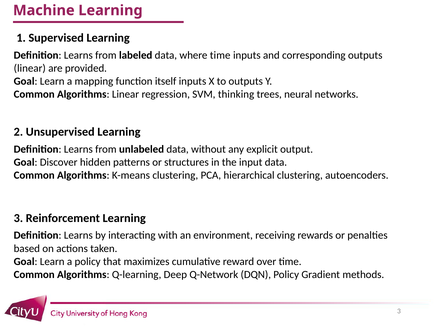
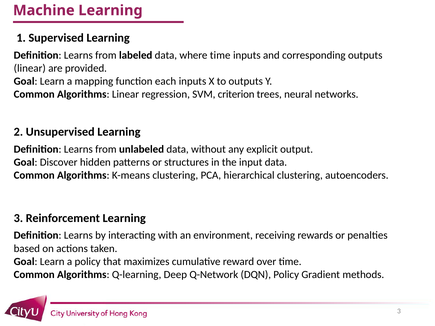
itself: itself -> each
thinking: thinking -> criterion
